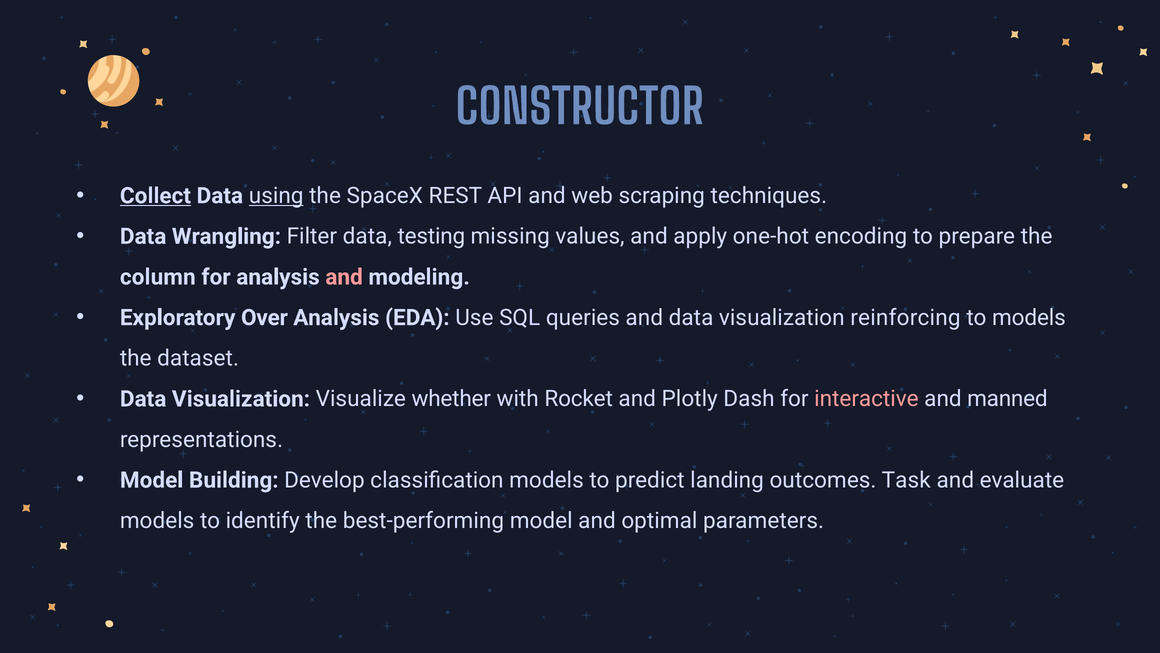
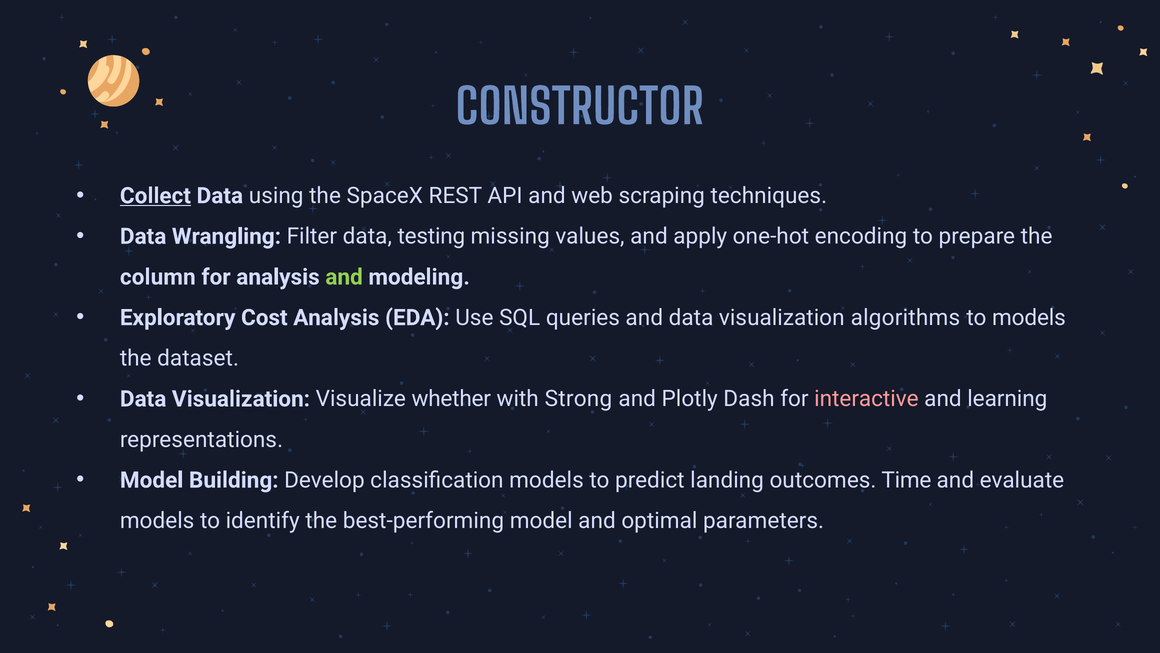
using underline: present -> none
and at (344, 277) colour: pink -> light green
Over: Over -> Cost
reinforcing: reinforcing -> algorithms
Rocket: Rocket -> Strong
manned: manned -> learning
Task: Task -> Time
